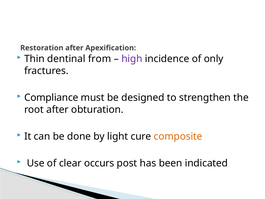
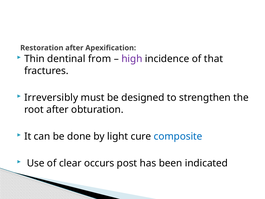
only: only -> that
Compliance: Compliance -> Irreversibly
composite colour: orange -> blue
